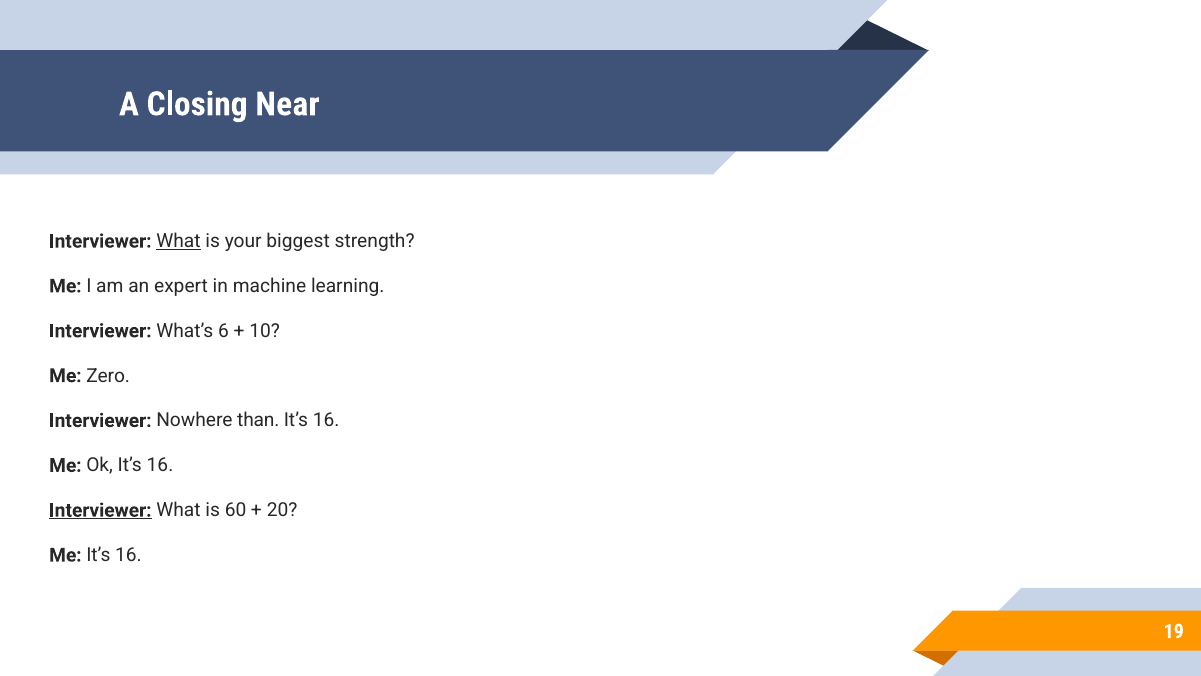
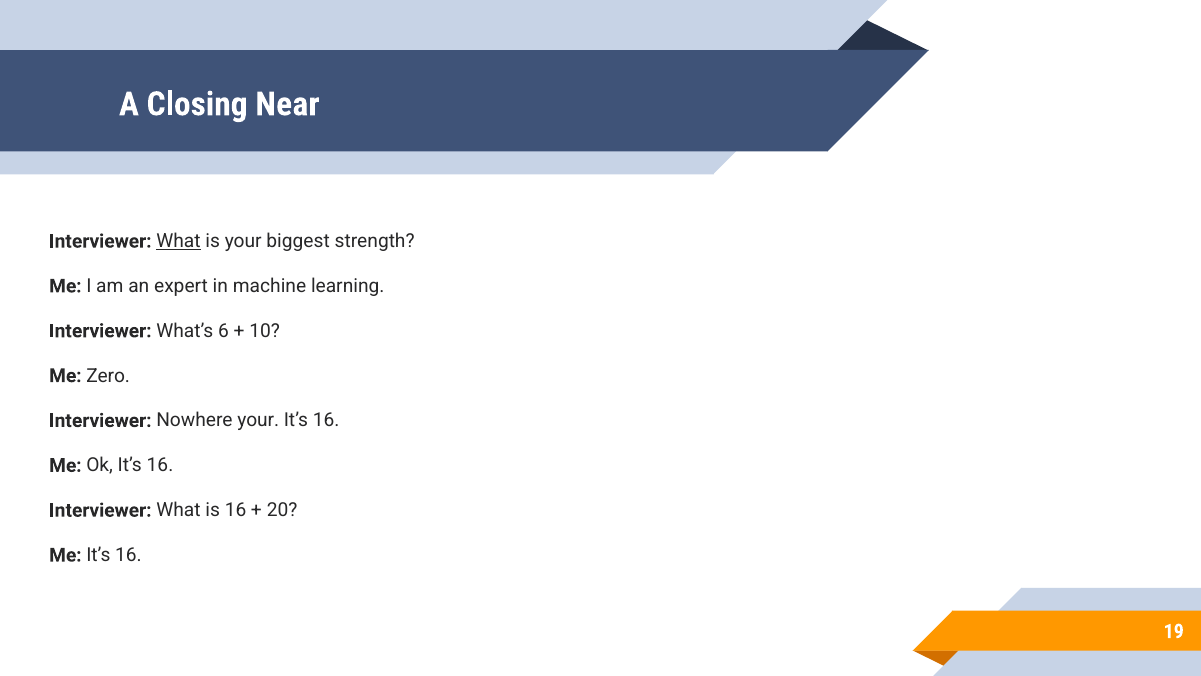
Nowhere than: than -> your
Interviewer at (100, 510) underline: present -> none
is 60: 60 -> 16
